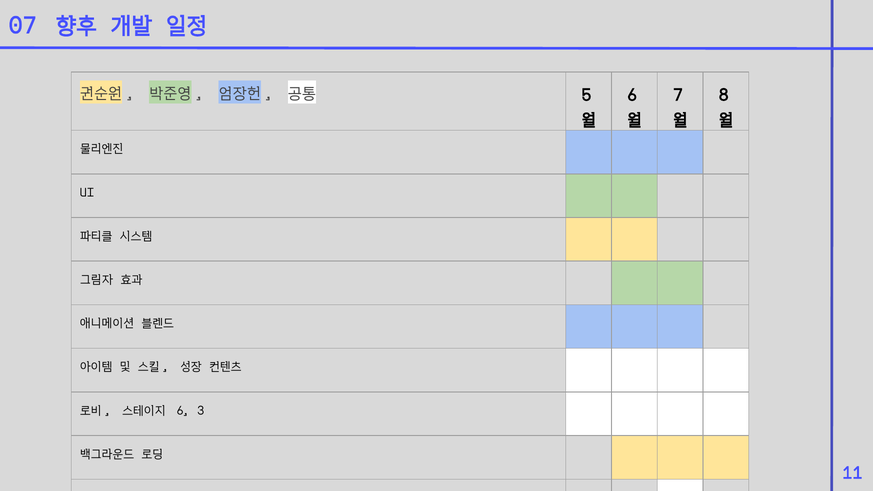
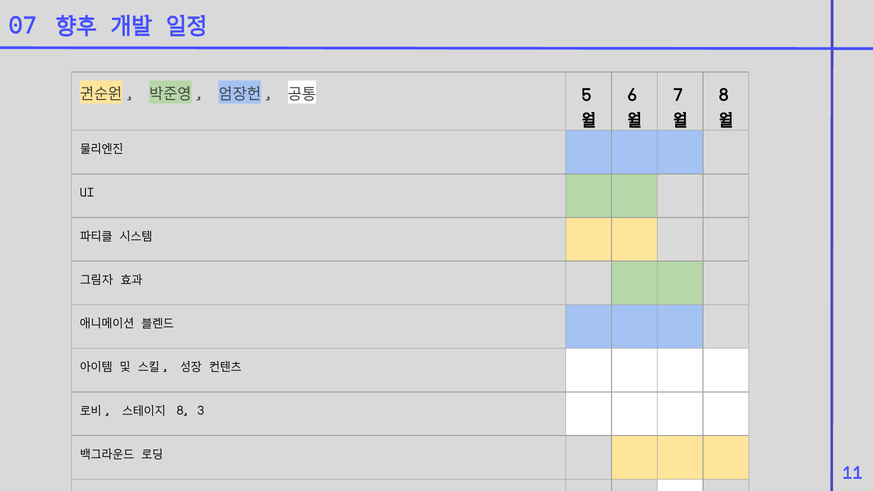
6 at (183, 411): 6 -> 8
